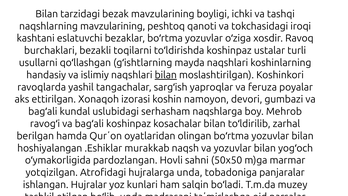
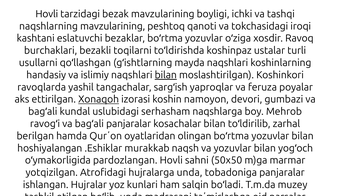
Bilan at (47, 14): Bilan -> Hovli
Xonaqoh underline: none -> present
koshinpaz at (129, 124): koshinpaz -> panjaralar
